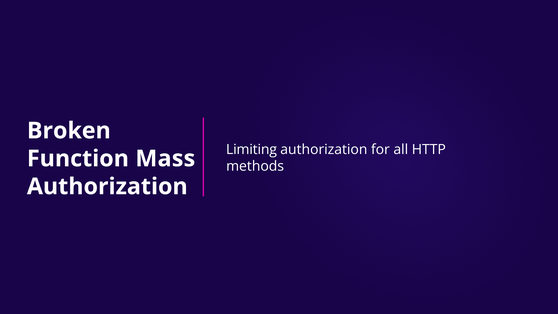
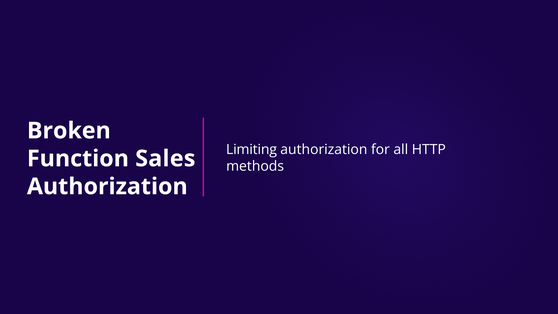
Mass: Mass -> Sales
